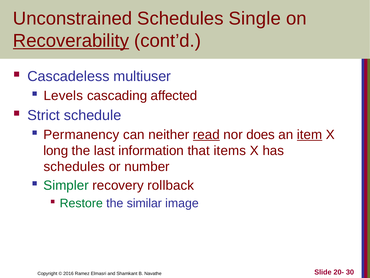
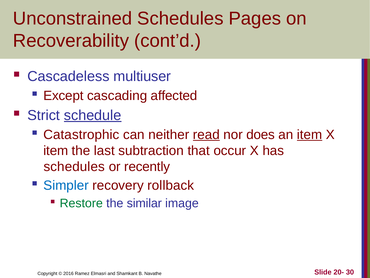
Single: Single -> Pages
Recoverability underline: present -> none
Levels: Levels -> Except
schedule underline: none -> present
Permanency: Permanency -> Catastrophic
long at (56, 150): long -> item
information: information -> subtraction
items: items -> occur
number: number -> recently
Simpler colour: green -> blue
